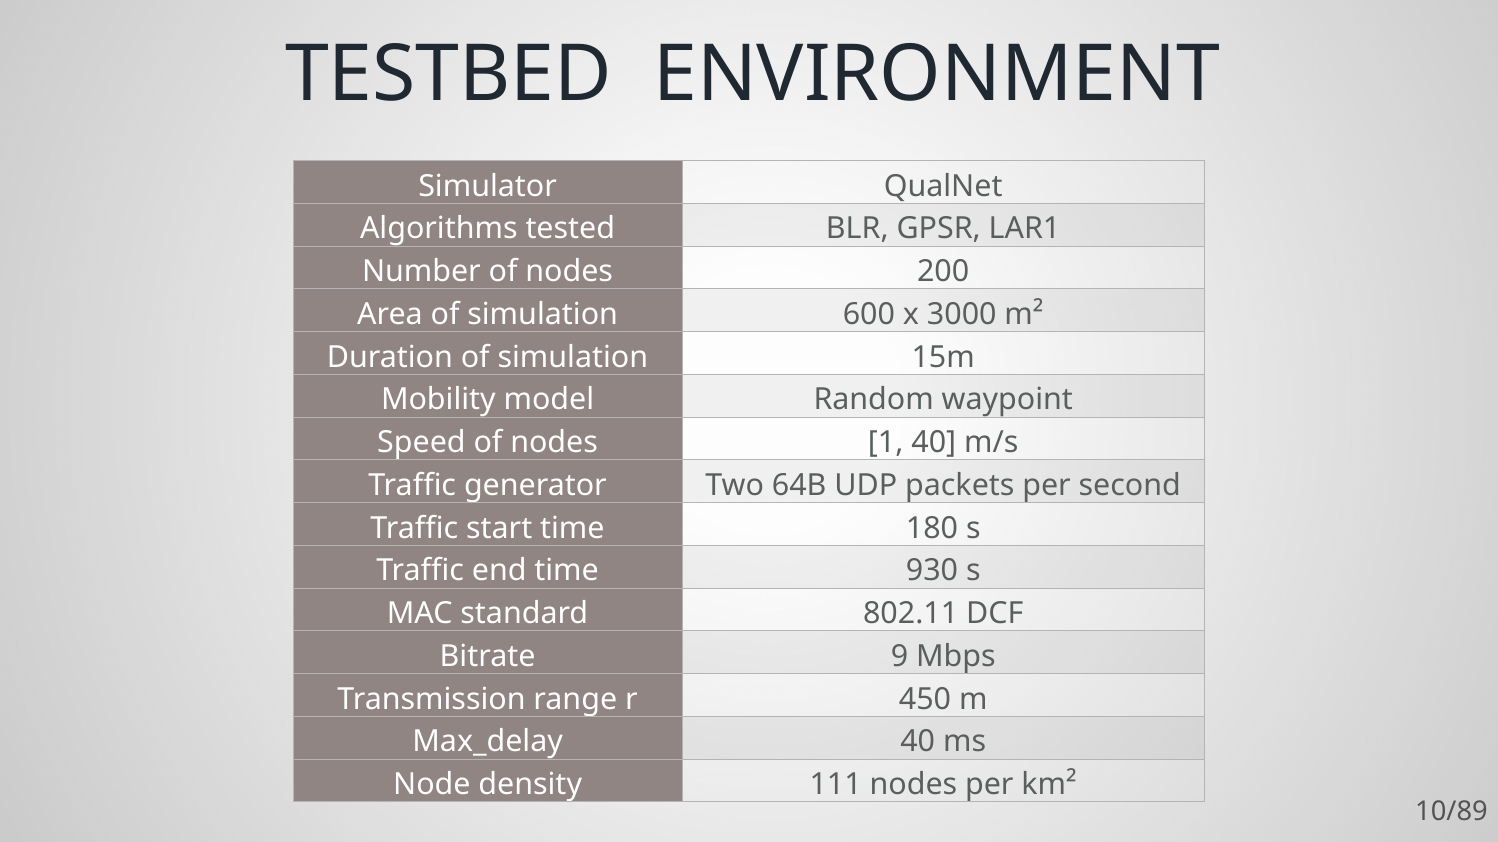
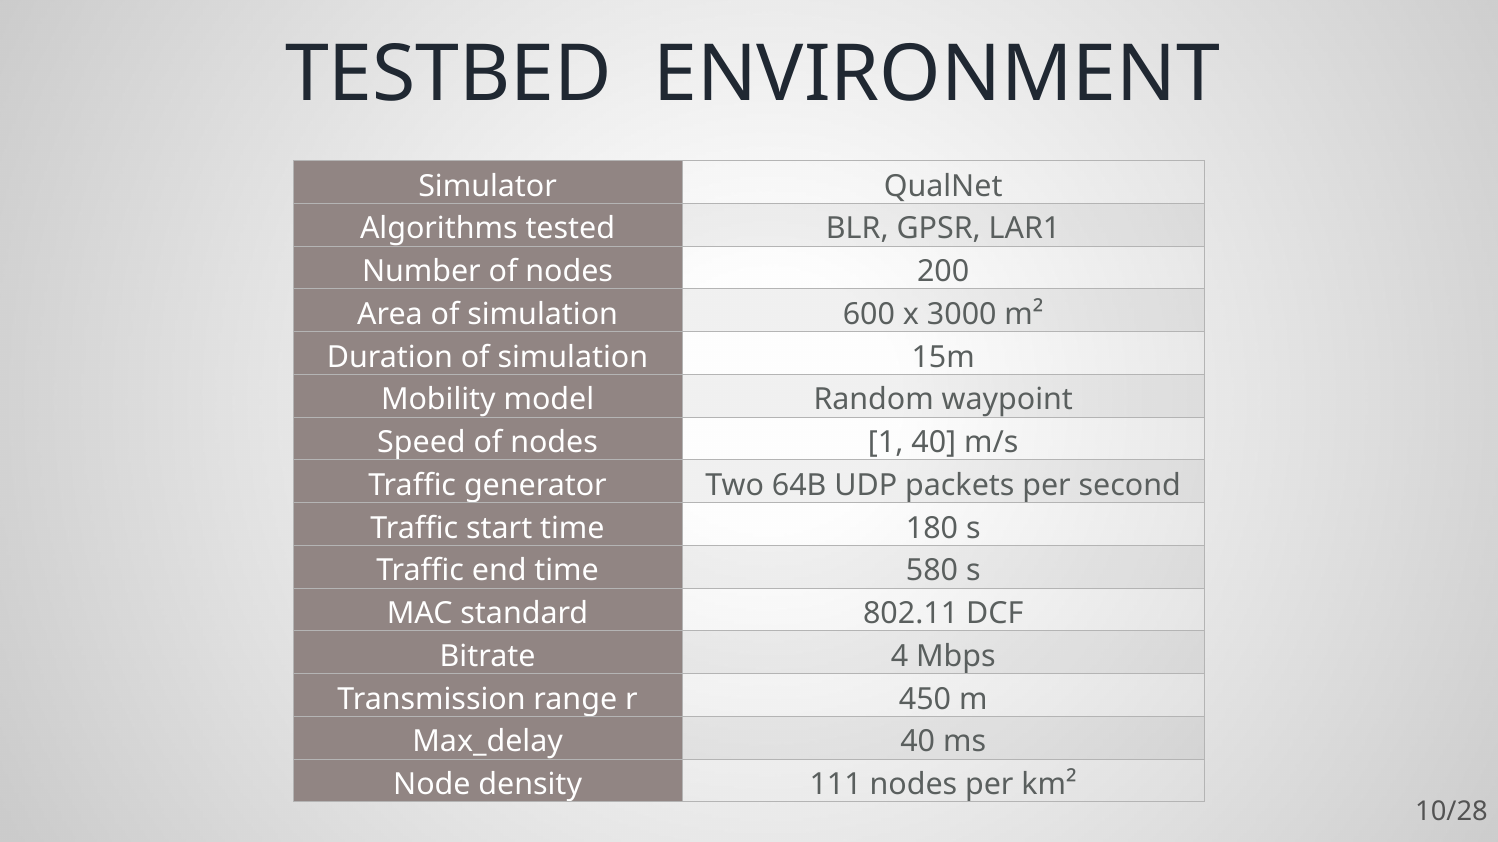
930: 930 -> 580
9: 9 -> 4
10/89: 10/89 -> 10/28
